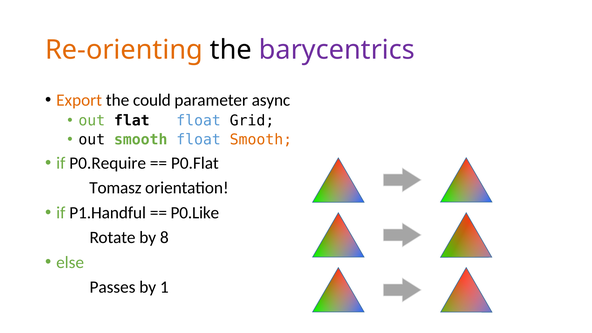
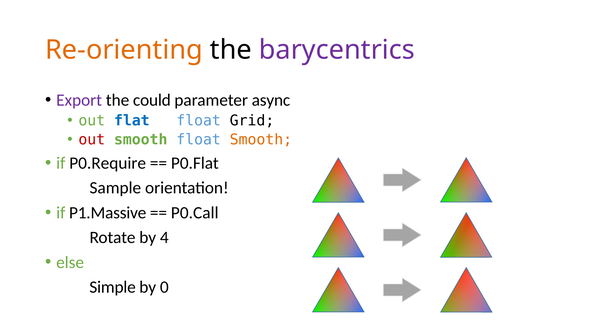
Export colour: orange -> purple
flat colour: black -> blue
out at (92, 140) colour: black -> red
Tomasz: Tomasz -> Sample
P1.Handful: P1.Handful -> P1.Massive
P0.Like: P0.Like -> P0.Call
8: 8 -> 4
Passes: Passes -> Simple
1: 1 -> 0
